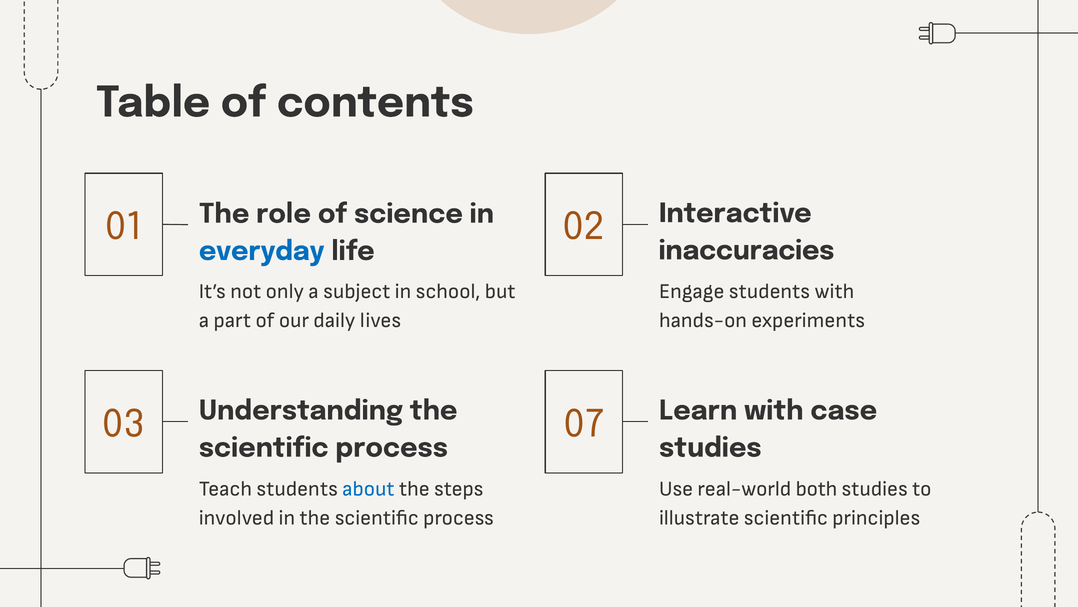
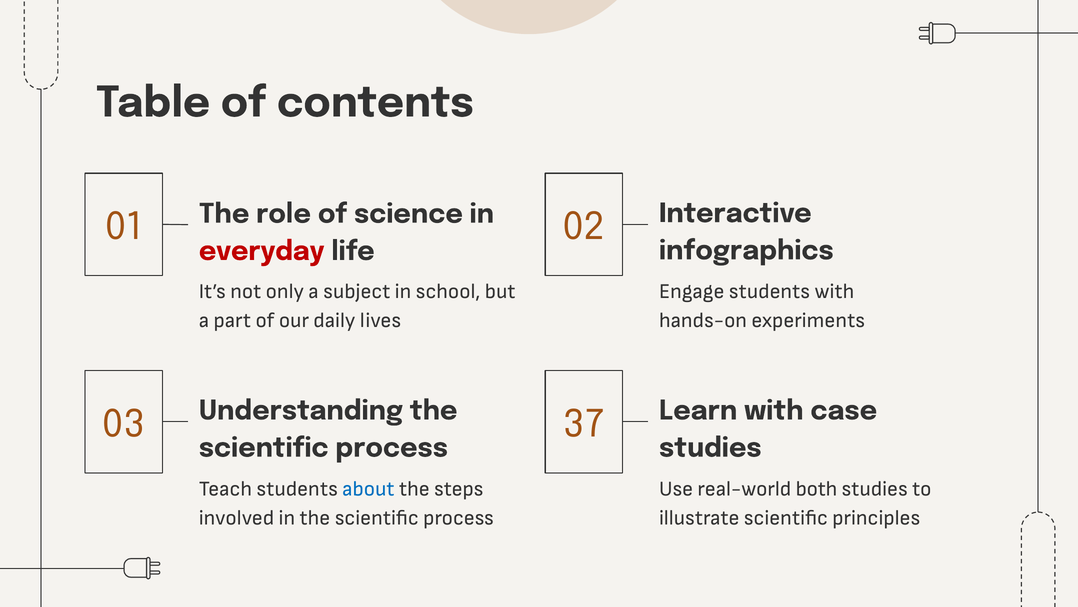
inaccuracies: inaccuracies -> infographics
everyday colour: blue -> red
07: 07 -> 37
